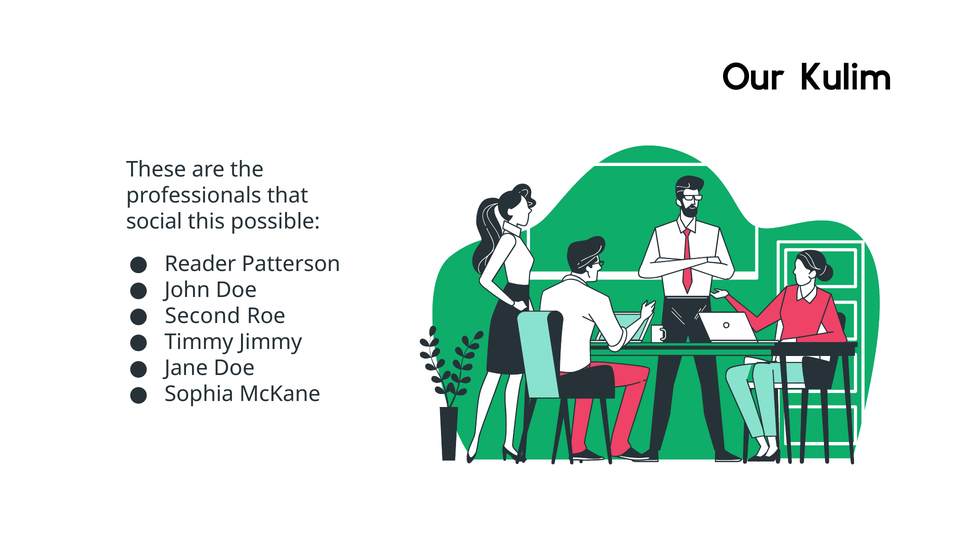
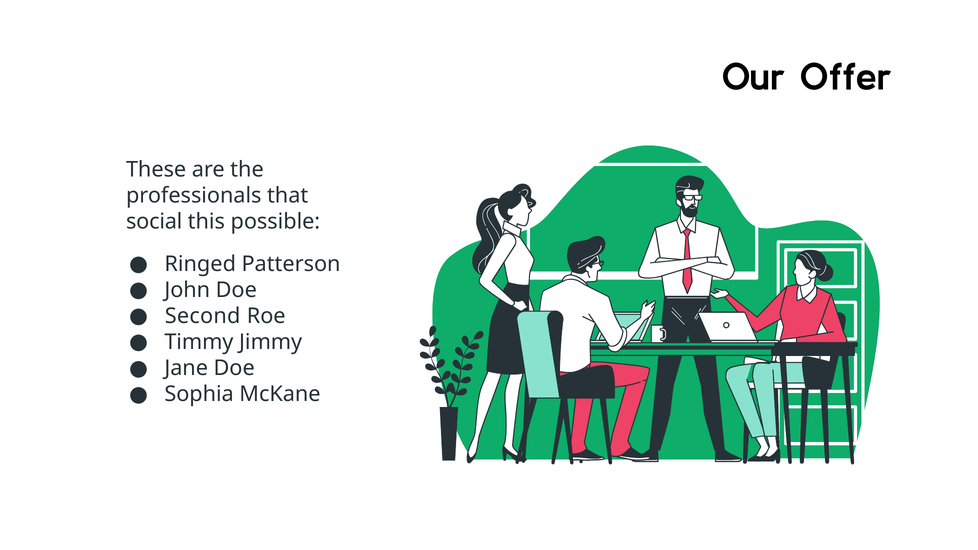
Kulim: Kulim -> Offer
Reader: Reader -> Ringed
